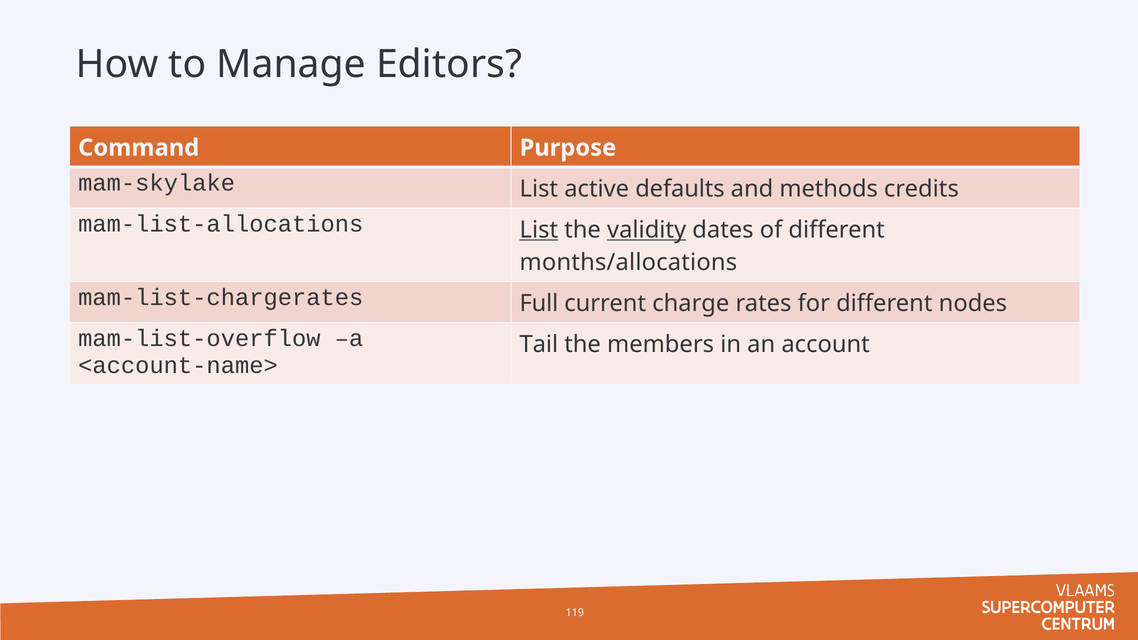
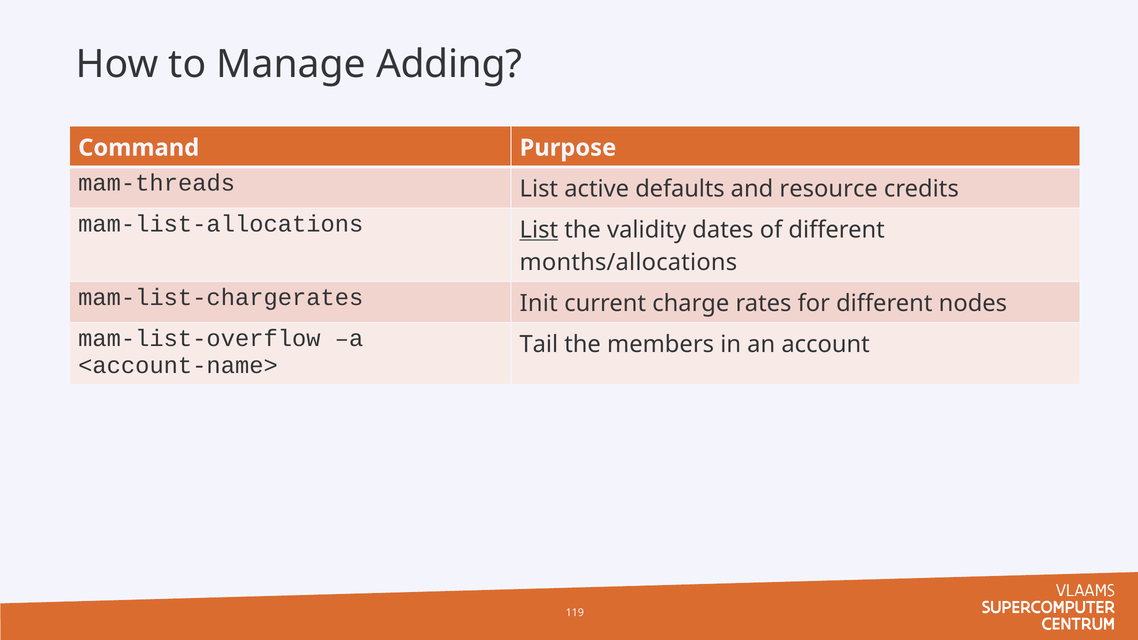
Editors: Editors -> Adding
mam-skylake: mam-skylake -> mam-threads
methods: methods -> resource
validity underline: present -> none
Full: Full -> Init
